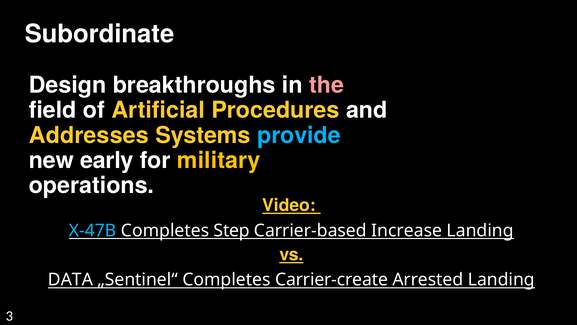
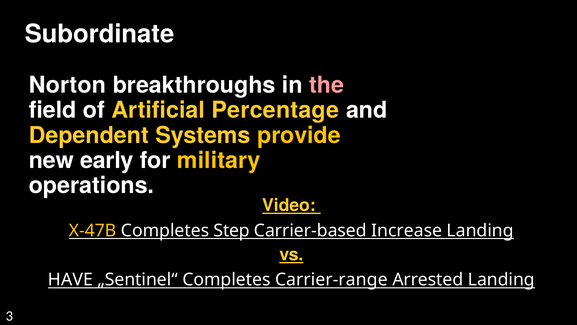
Design: Design -> Norton
Procedures: Procedures -> Percentage
Addresses: Addresses -> Dependent
provide colour: light blue -> yellow
X-47B colour: light blue -> yellow
DATA: DATA -> HAVE
Carrier-create: Carrier-create -> Carrier-range
